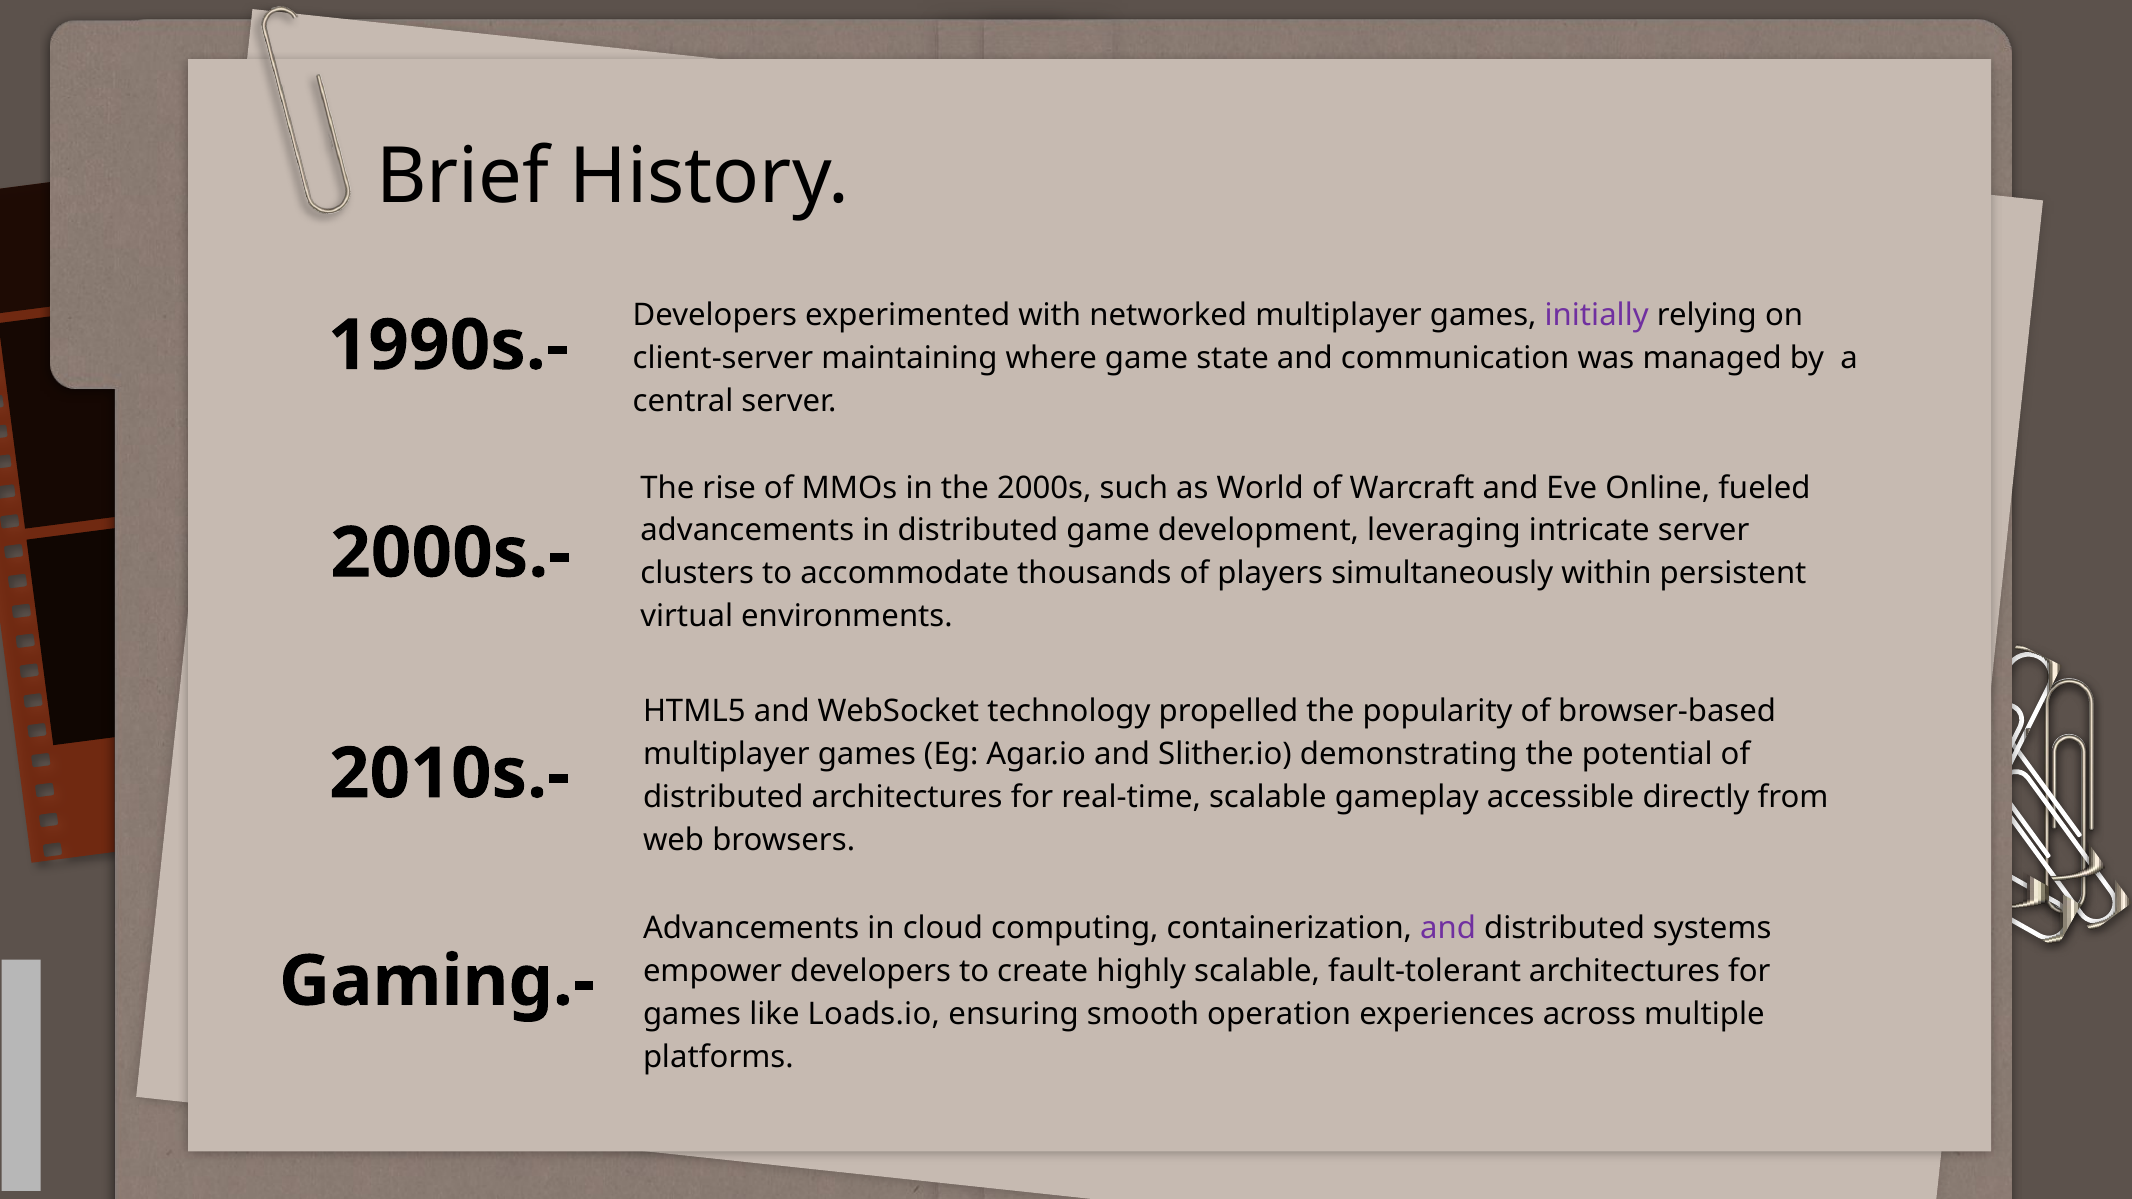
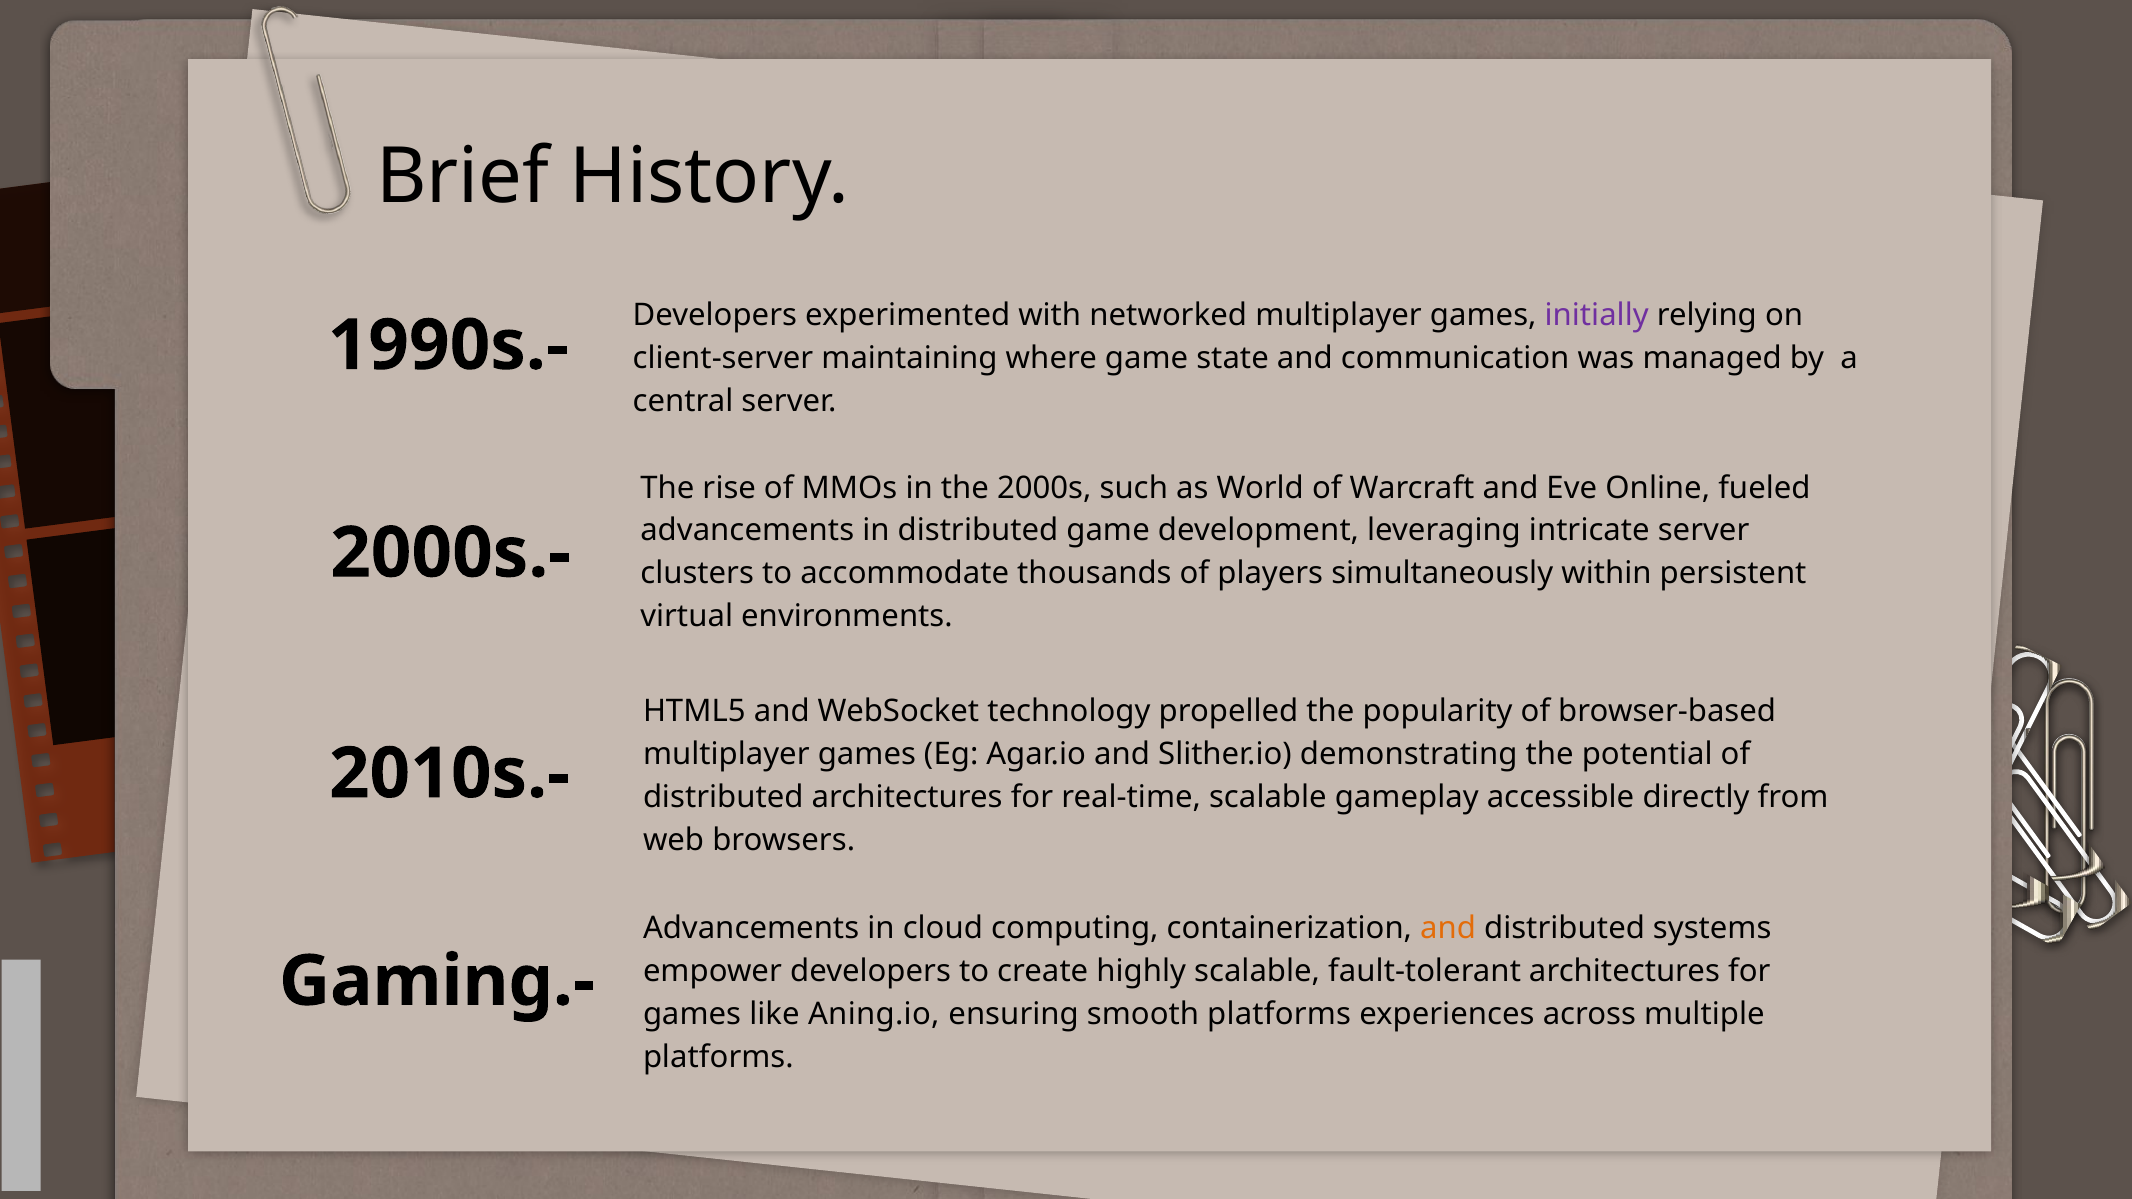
and at (1448, 928) colour: purple -> orange
Loads.io: Loads.io -> Aning.io
smooth operation: operation -> platforms
